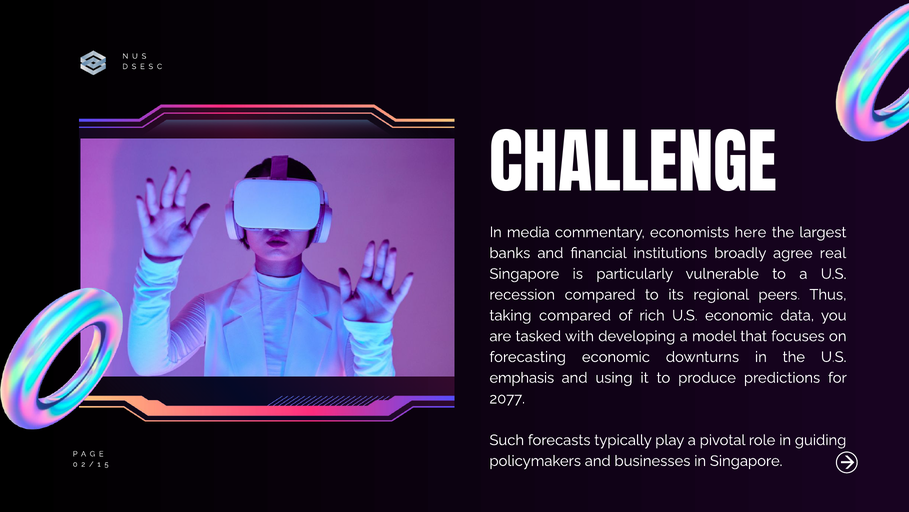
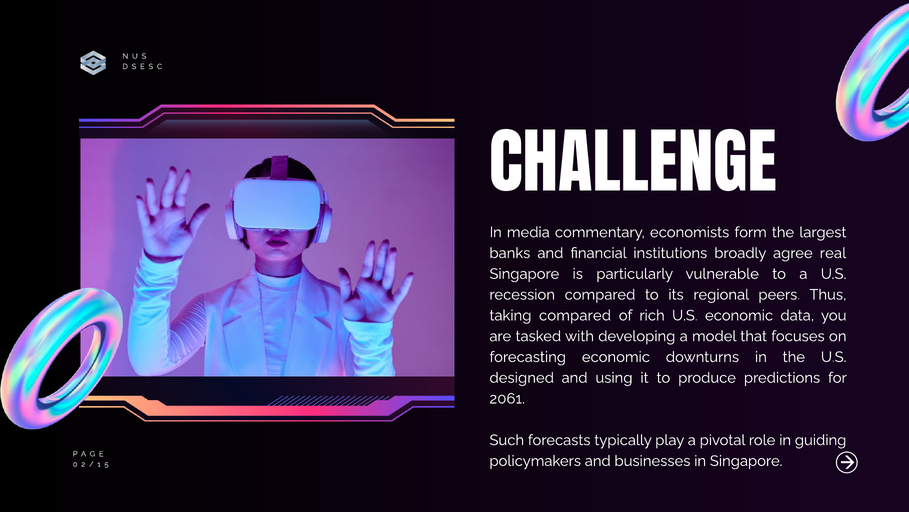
here: here -> form
emphasis: emphasis -> designed
2077: 2077 -> 2061
